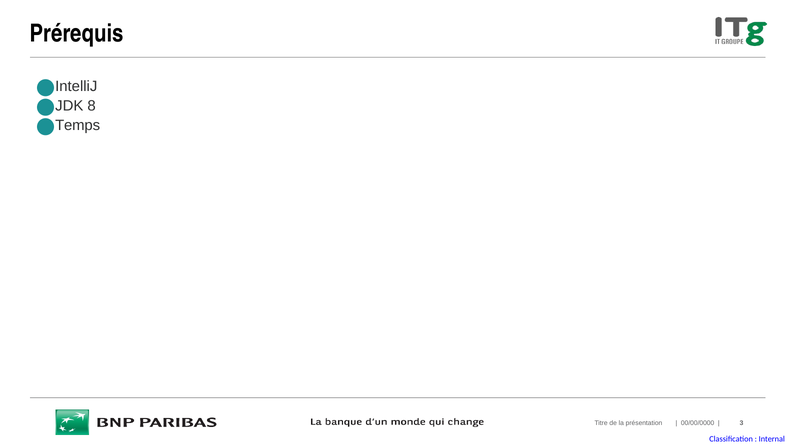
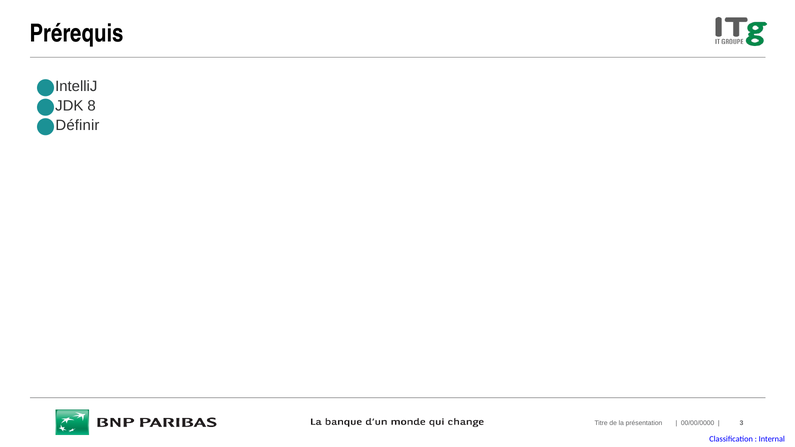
Temps: Temps -> Définir
